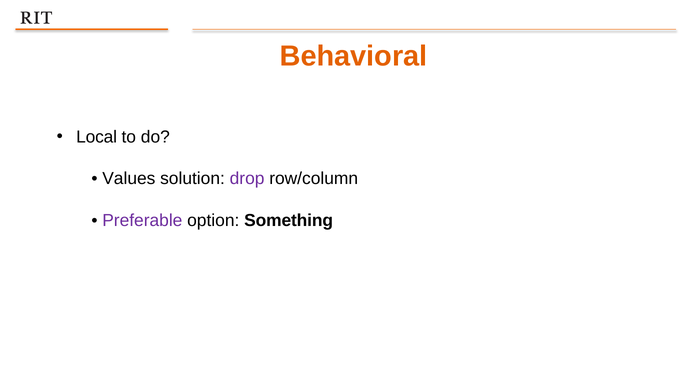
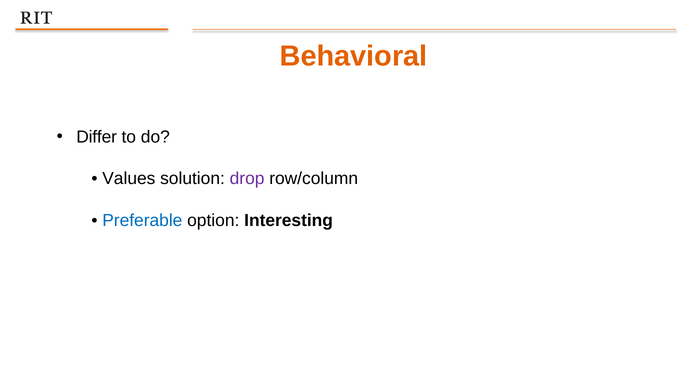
Local: Local -> Differ
Preferable colour: purple -> blue
Something: Something -> Interesting
